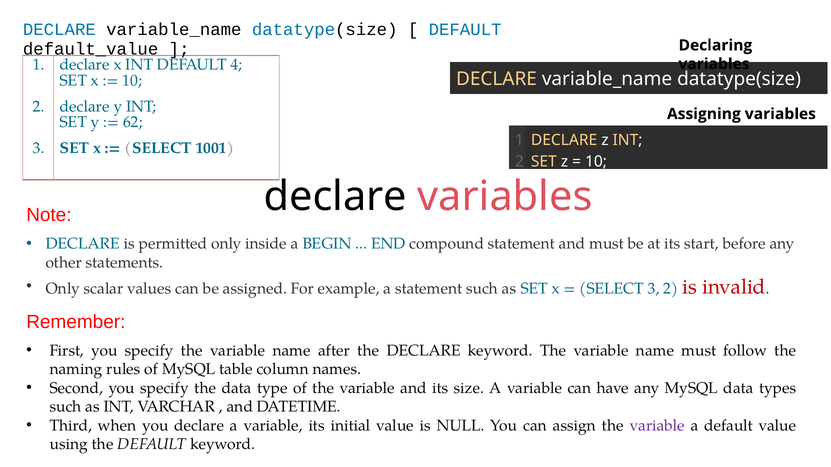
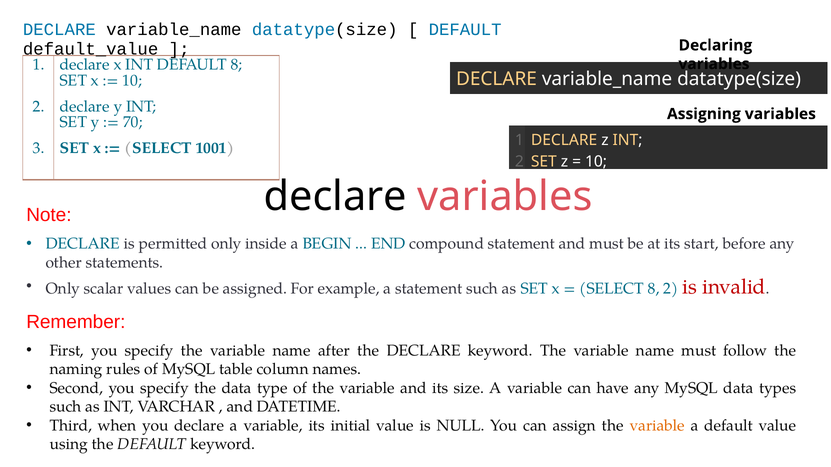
DEFAULT 4: 4 -> 8
62: 62 -> 70
SELECT 3: 3 -> 8
variable at (657, 426) colour: purple -> orange
